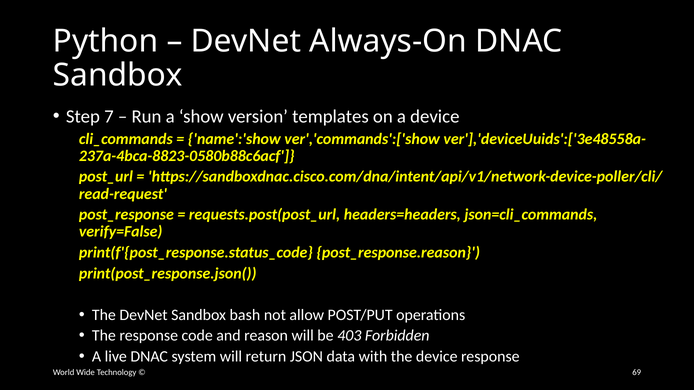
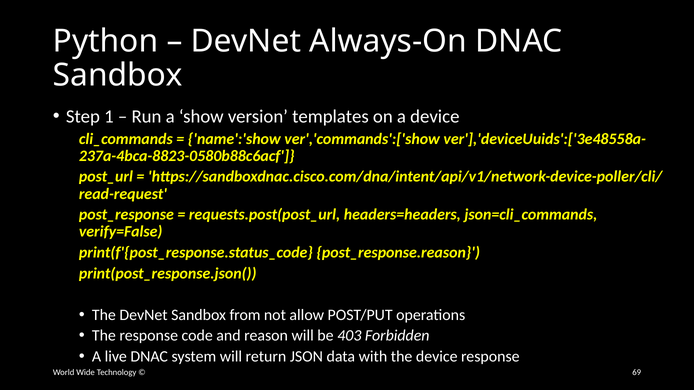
7: 7 -> 1
bash: bash -> from
